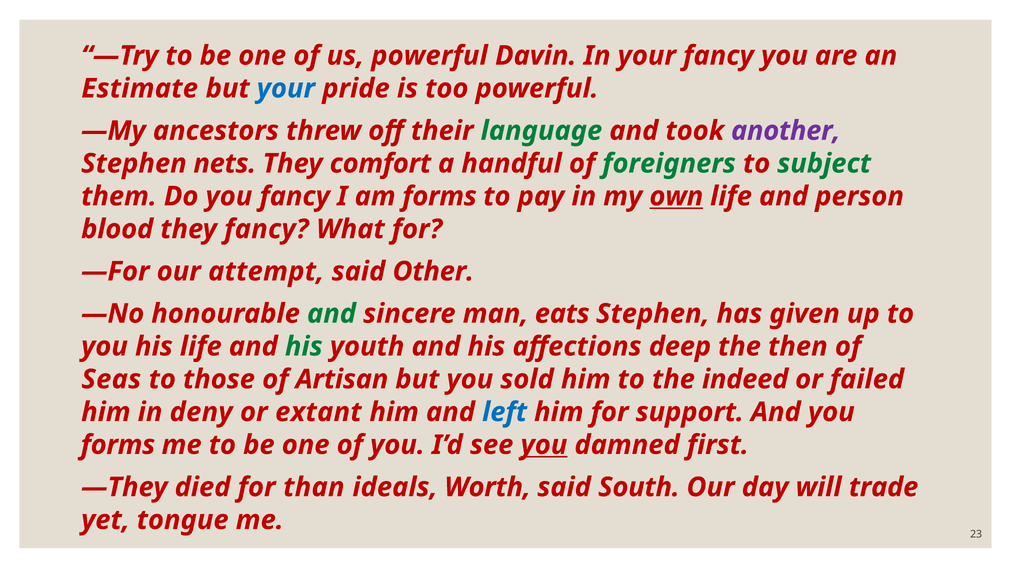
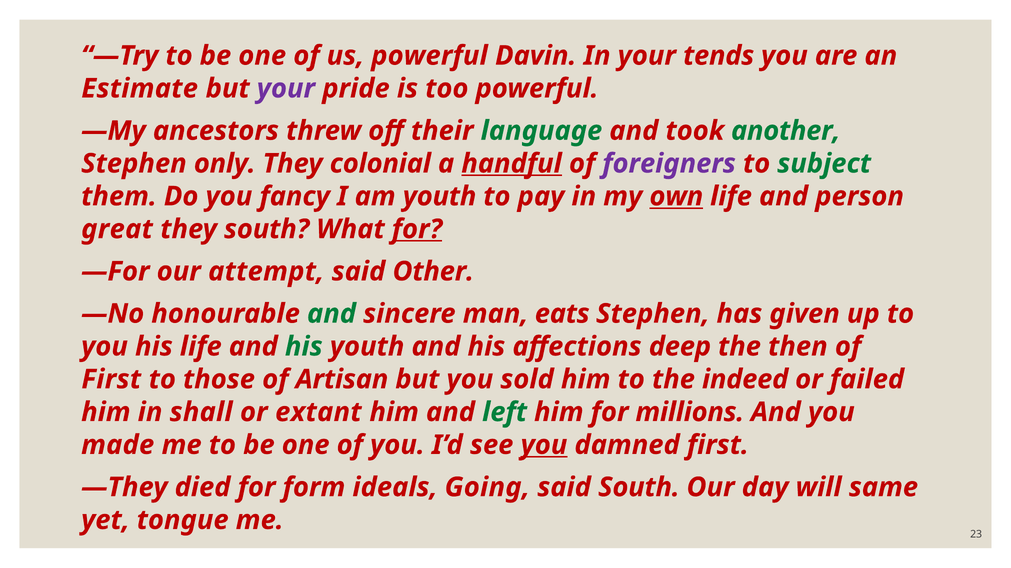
your fancy: fancy -> tends
your at (286, 89) colour: blue -> purple
another colour: purple -> green
nets: nets -> only
comfort: comfort -> colonial
handful underline: none -> present
foreigners colour: green -> purple
am forms: forms -> youth
blood: blood -> great
they fancy: fancy -> south
for at (417, 229) underline: none -> present
Seas at (111, 380): Seas -> First
deny: deny -> shall
left colour: blue -> green
support: support -> millions
forms at (118, 445): forms -> made
than: than -> form
Worth: Worth -> Going
trade: trade -> same
